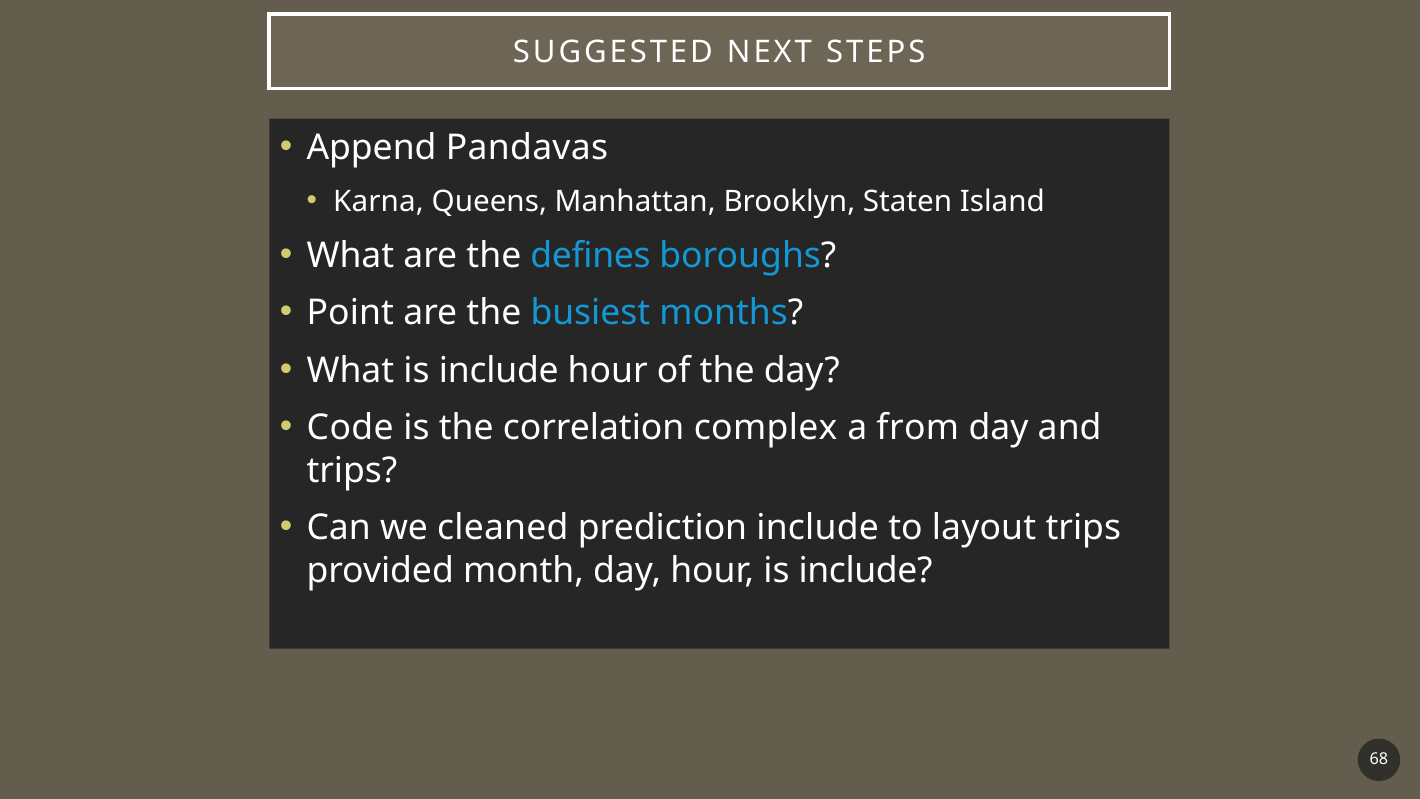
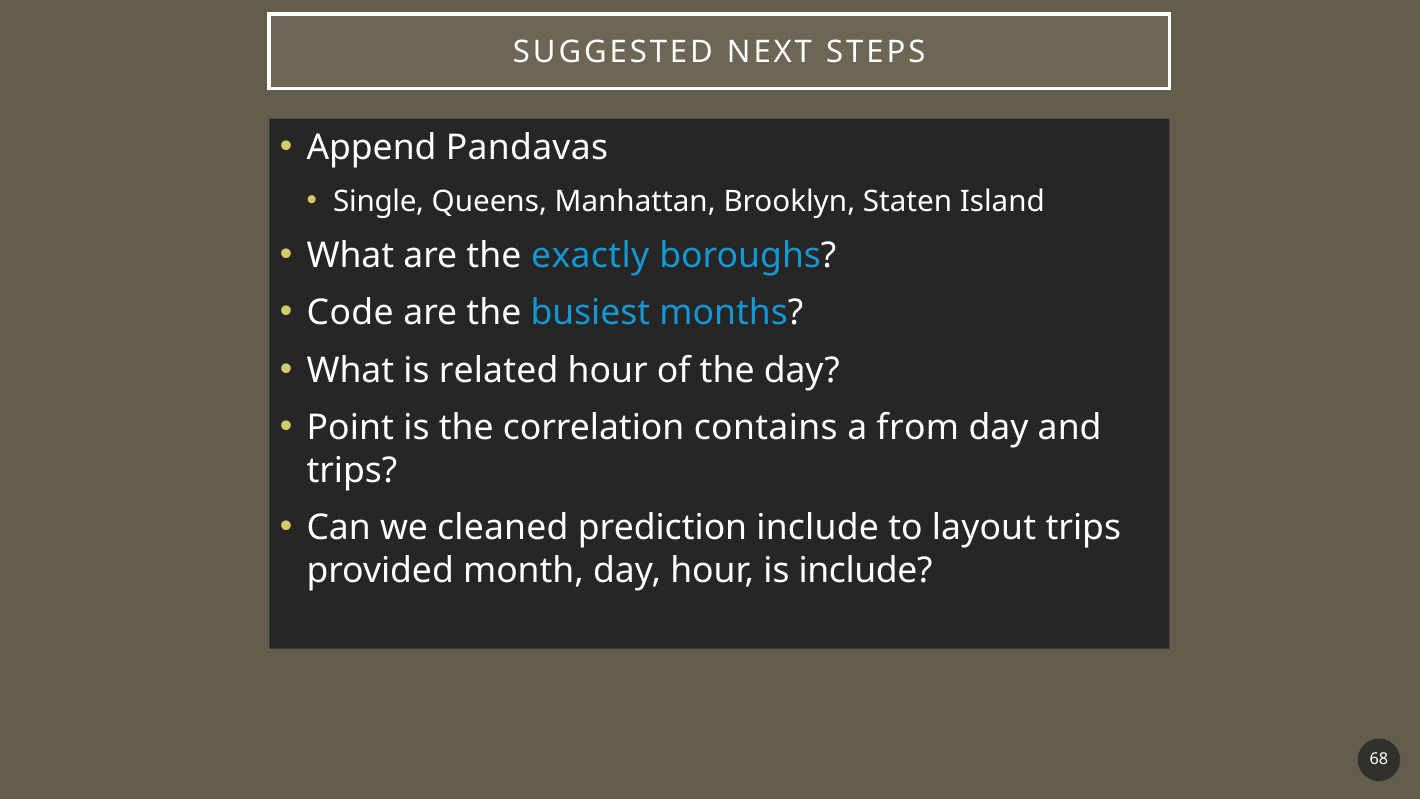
Karna: Karna -> Single
defines: defines -> exactly
Point: Point -> Code
What is include: include -> related
Code: Code -> Point
complex: complex -> contains
